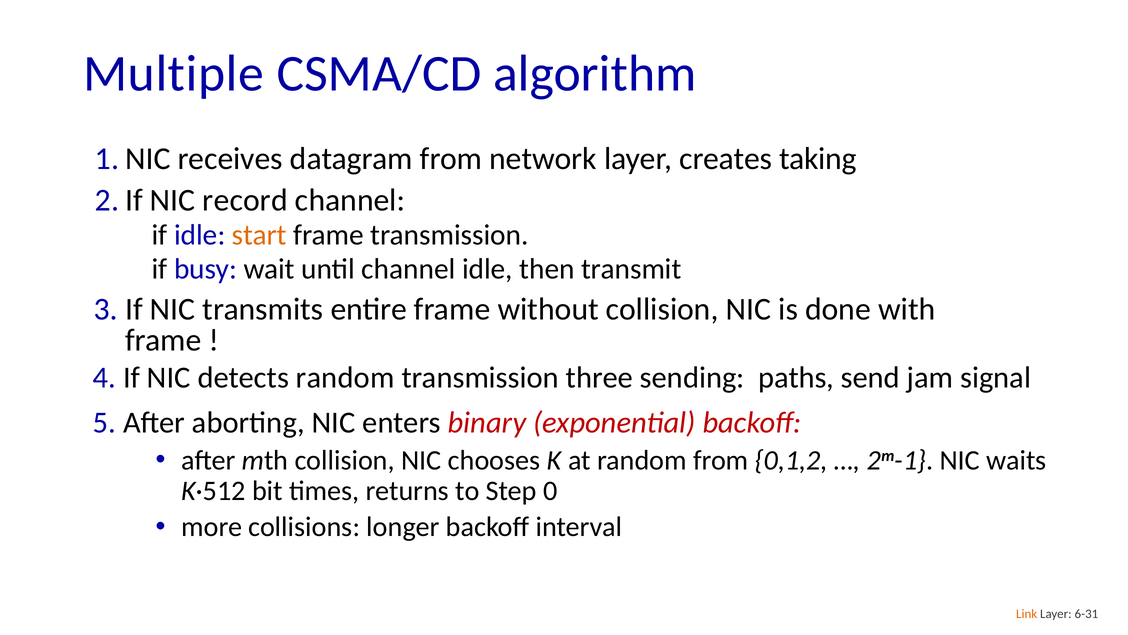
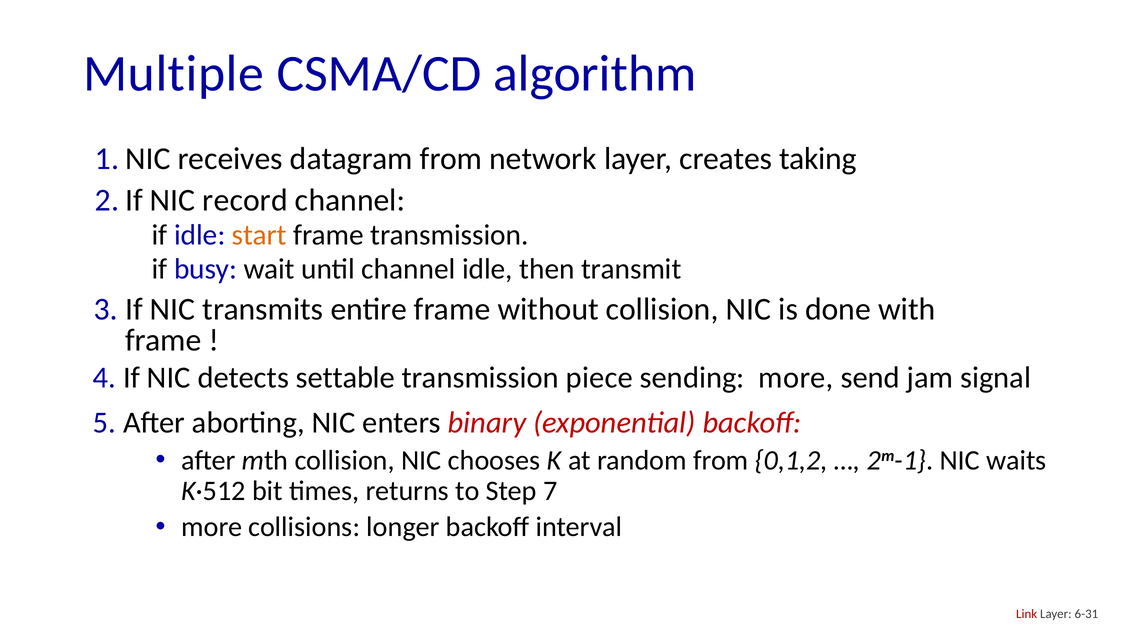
detects random: random -> settable
three: three -> piece
sending paths: paths -> more
0: 0 -> 7
Link colour: orange -> red
